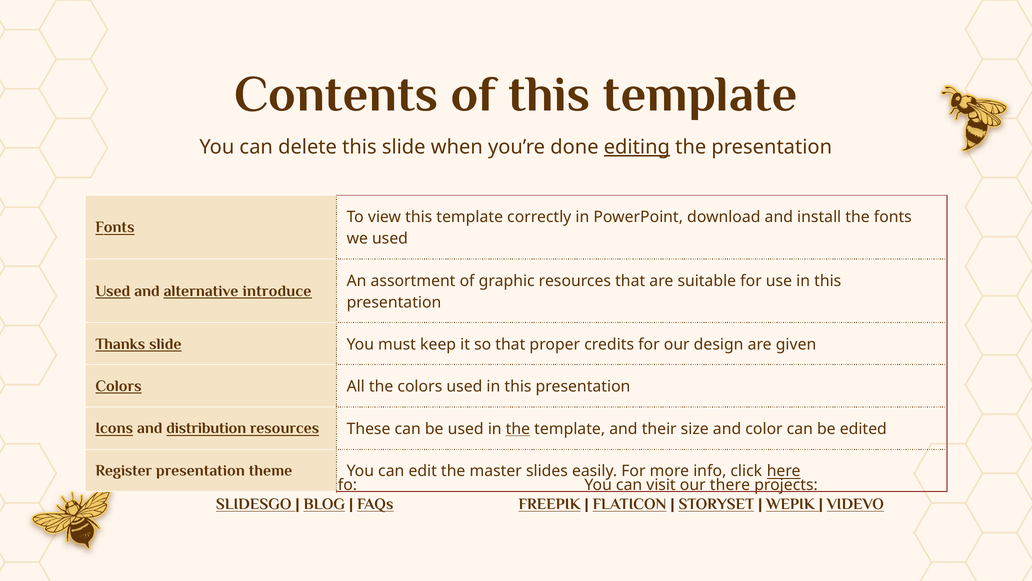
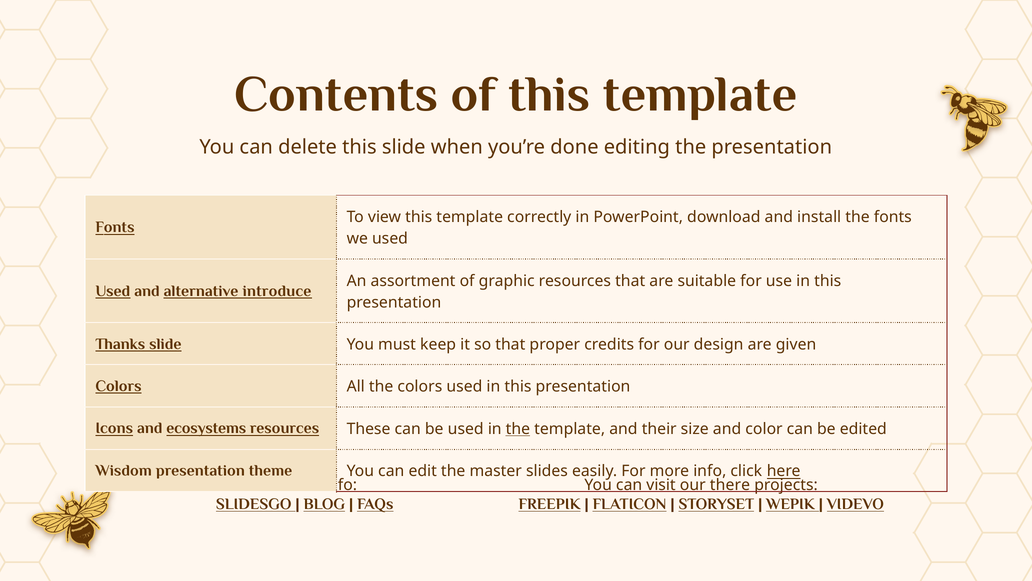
editing underline: present -> none
distribution: distribution -> ecosystems
Register: Register -> Wisdom
